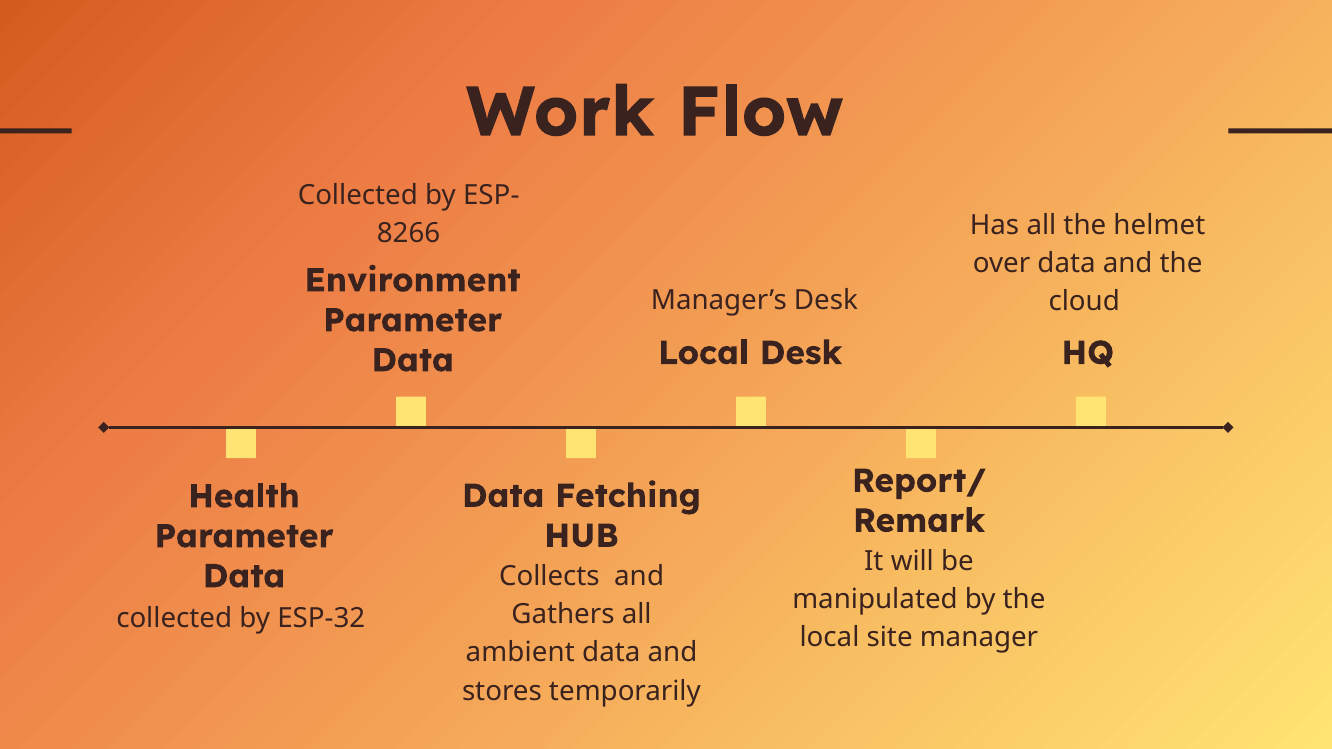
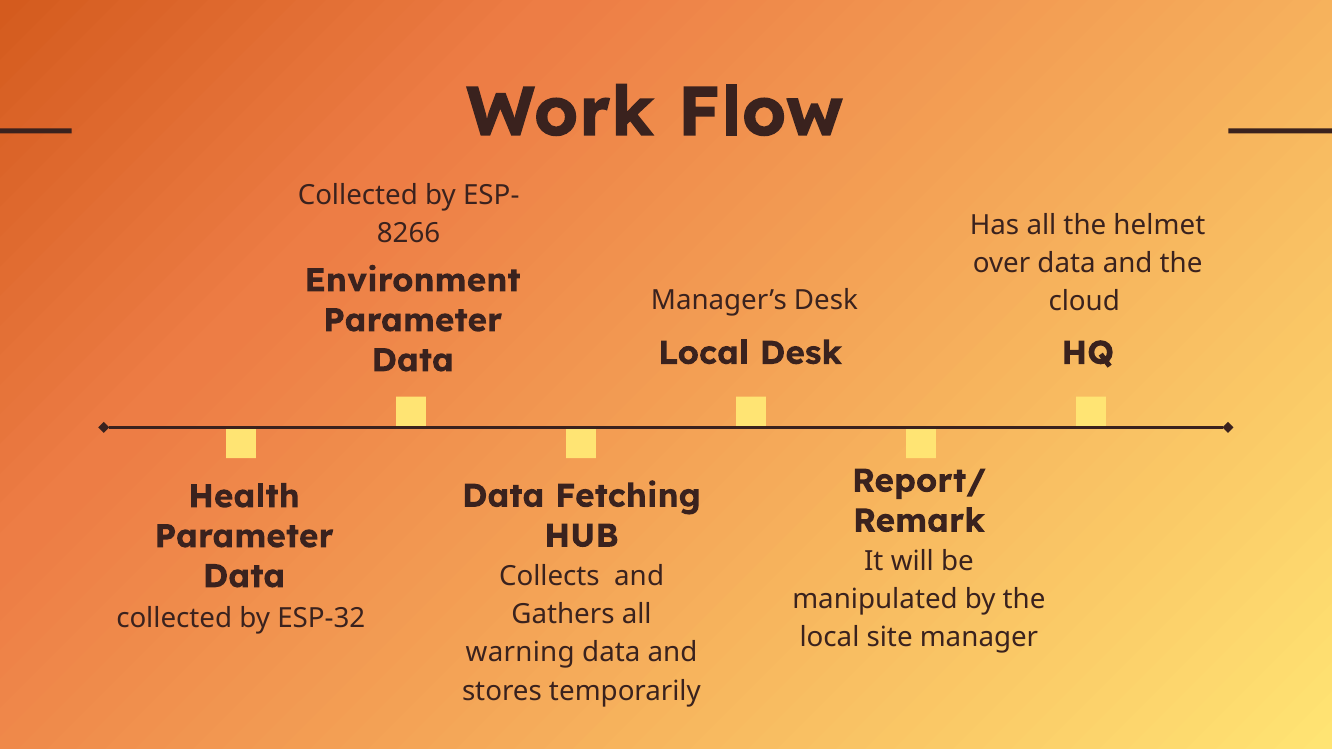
ambient: ambient -> warning
